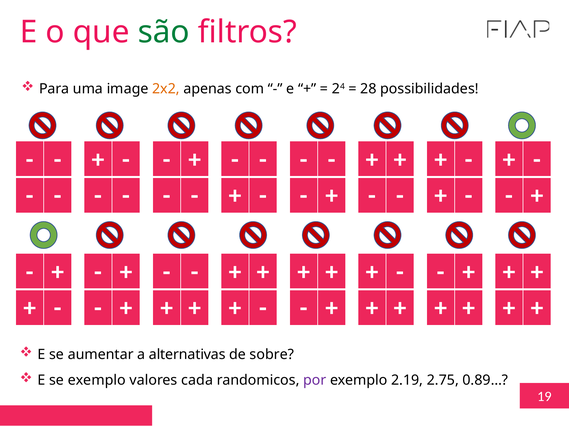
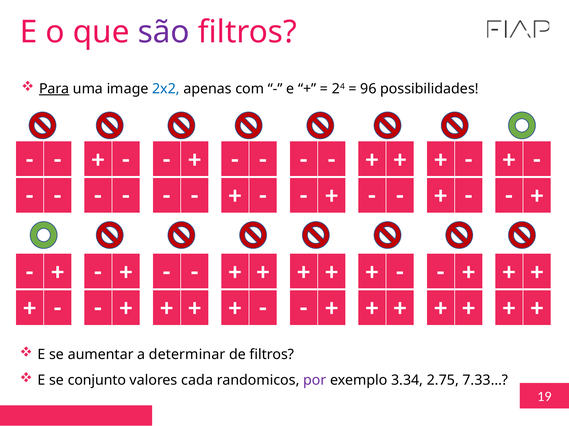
são colour: green -> purple
Para underline: none -> present
2x2 colour: orange -> blue
28: 28 -> 96
alternativas: alternativas -> determinar
de sobre: sobre -> filtros
se exemplo: exemplo -> conjunto
2.19: 2.19 -> 3.34
0.89…: 0.89… -> 7.33…
